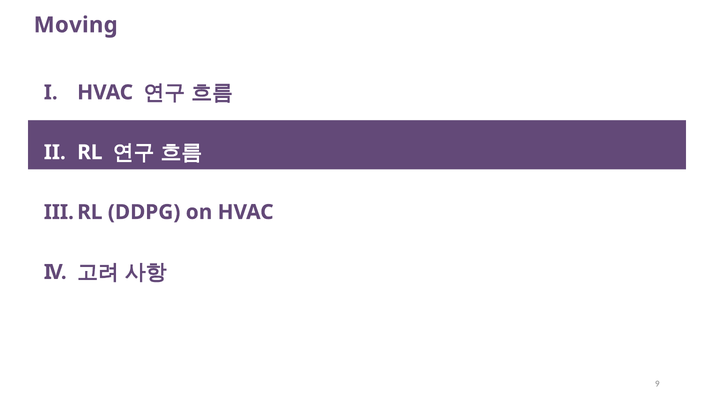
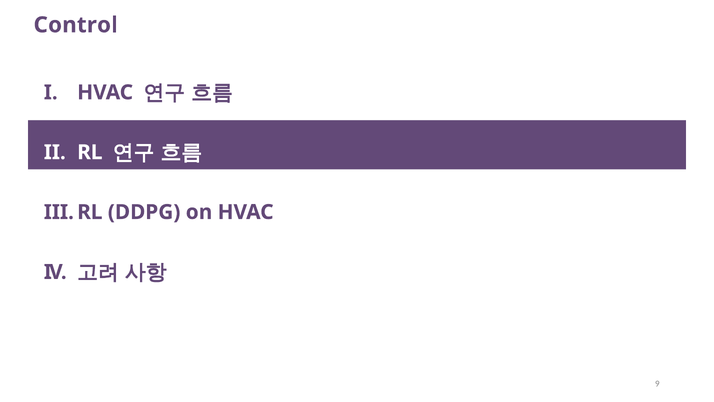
Moving: Moving -> Control
